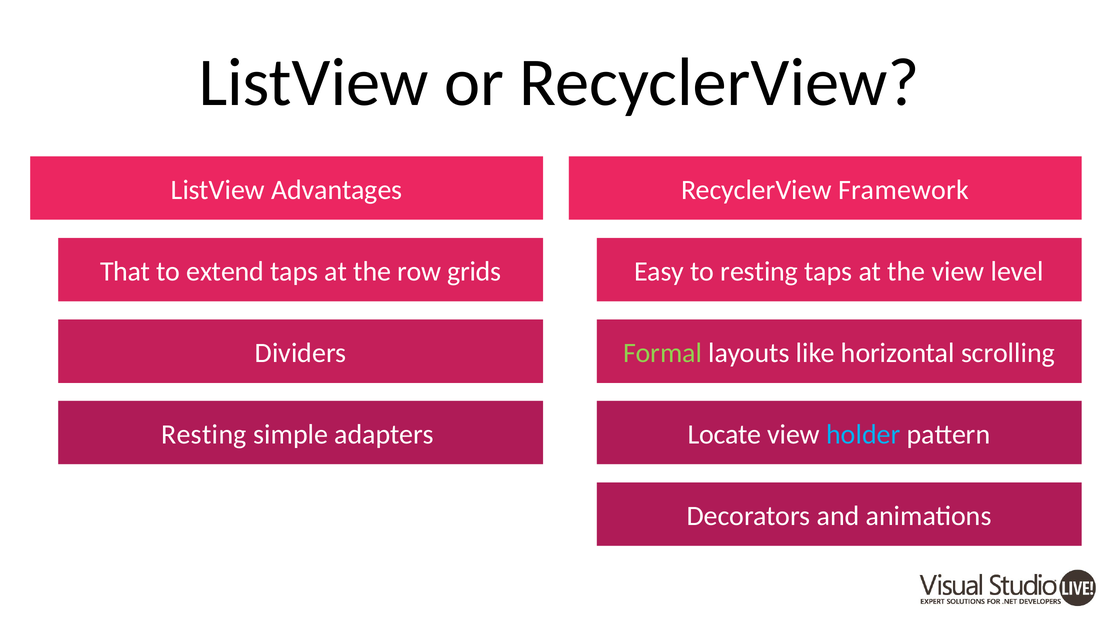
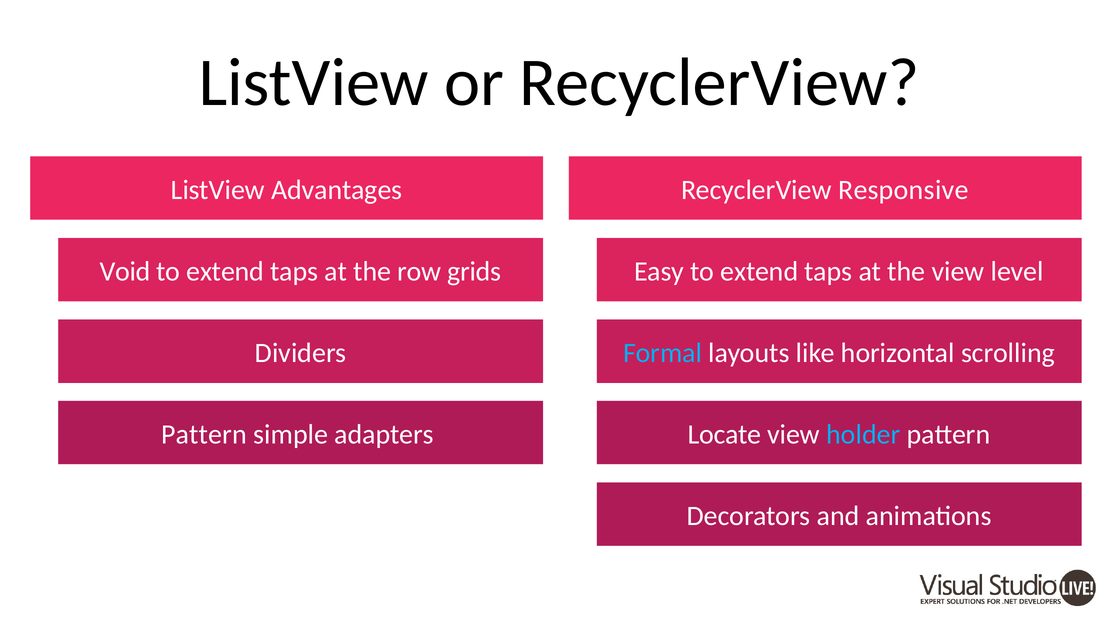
Framework: Framework -> Responsive
That: That -> Void
Easy to resting: resting -> extend
Formal colour: light green -> light blue
Resting at (204, 434): Resting -> Pattern
